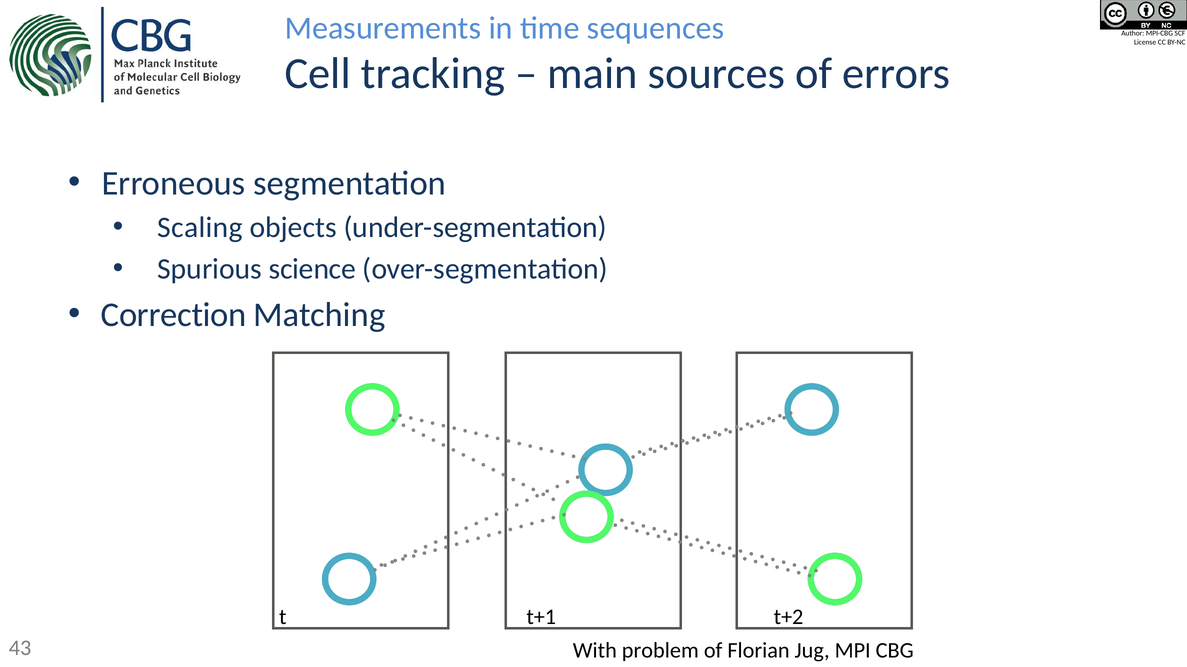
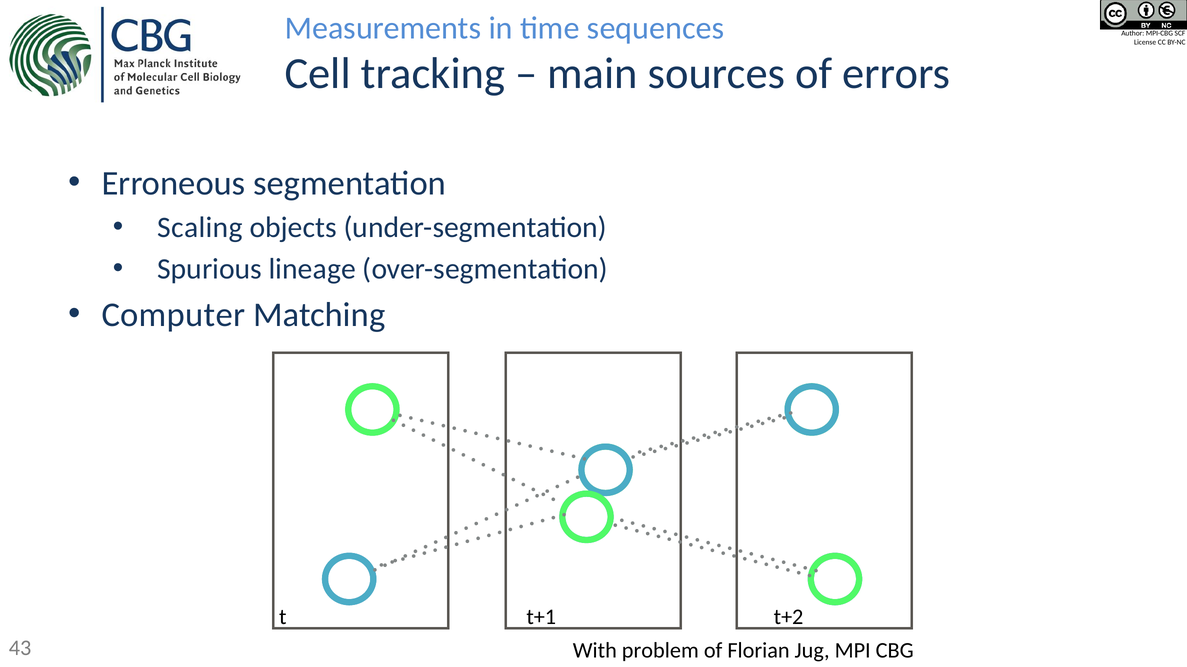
science: science -> lineage
Correction: Correction -> Computer
